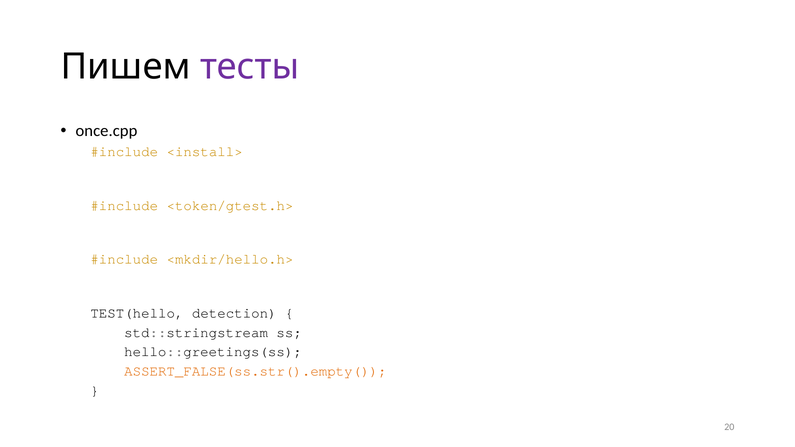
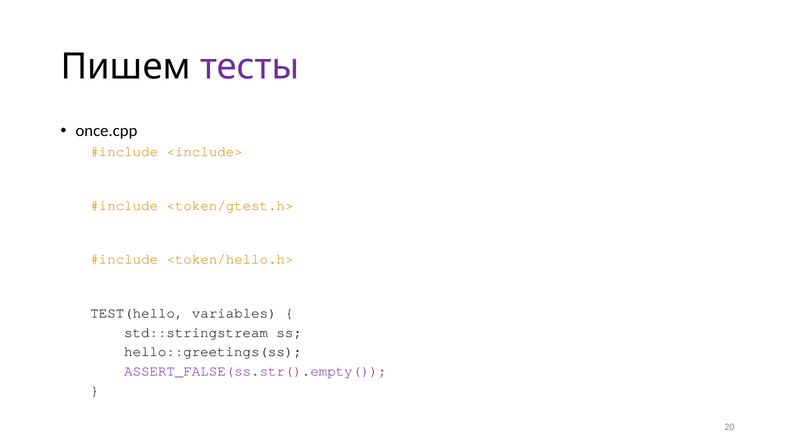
<install>: <install> -> <include>
<mkdir/hello.h>: <mkdir/hello.h> -> <token/hello.h>
detection: detection -> variables
ASSERT_FALSE(ss.str().empty( colour: orange -> purple
